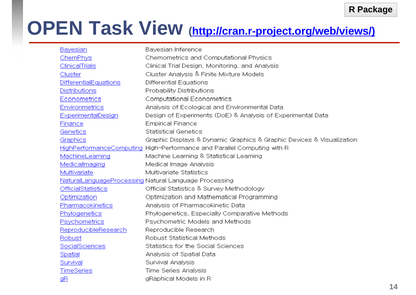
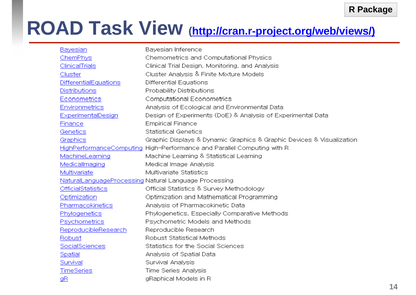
OPEN: OPEN -> ROAD
